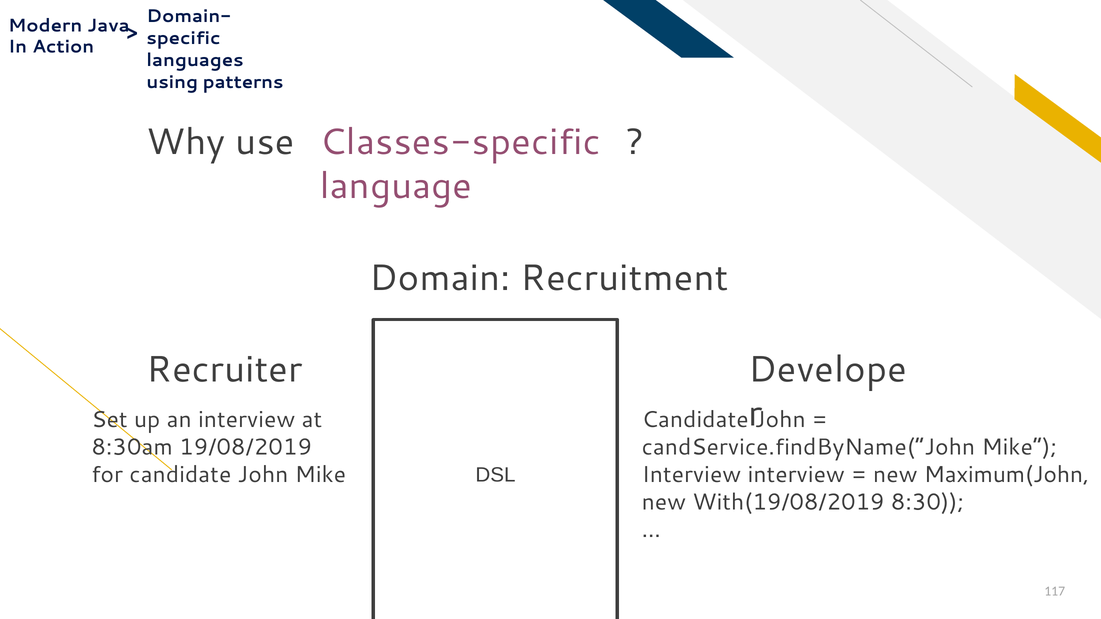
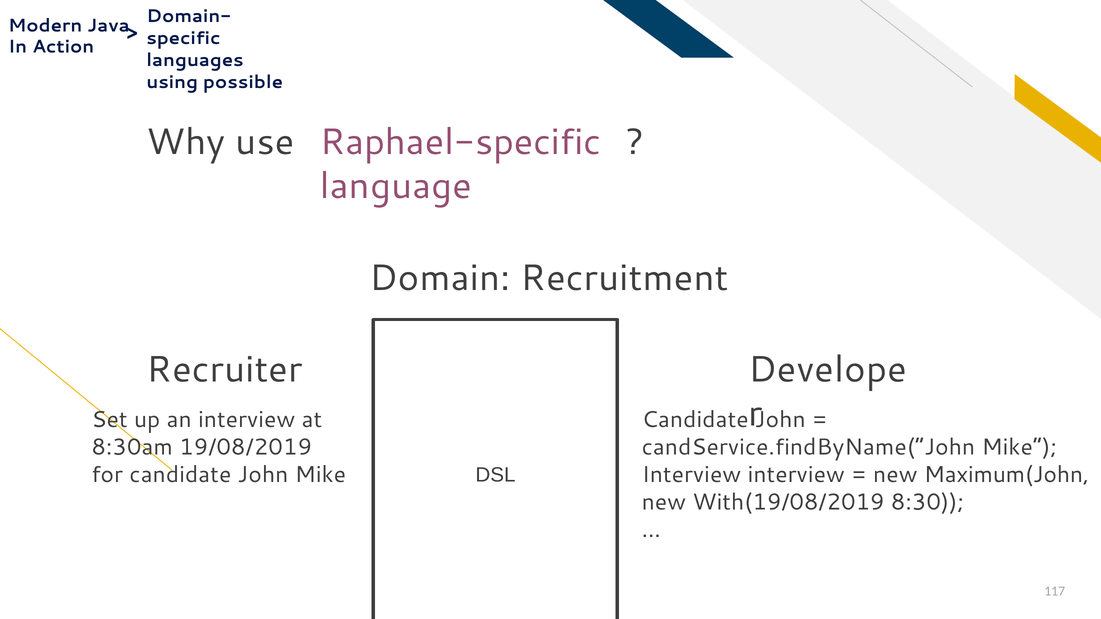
patterns: patterns -> possible
Classes-specific: Classes-specific -> Raphael-specific
